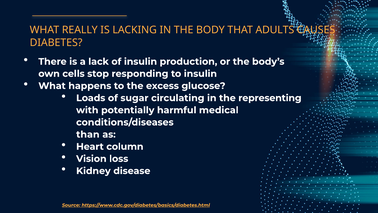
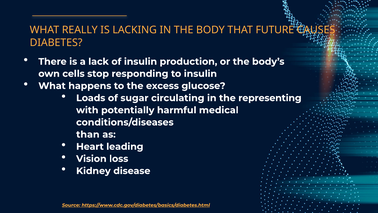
ADULTS: ADULTS -> FUTURE
column: column -> leading
